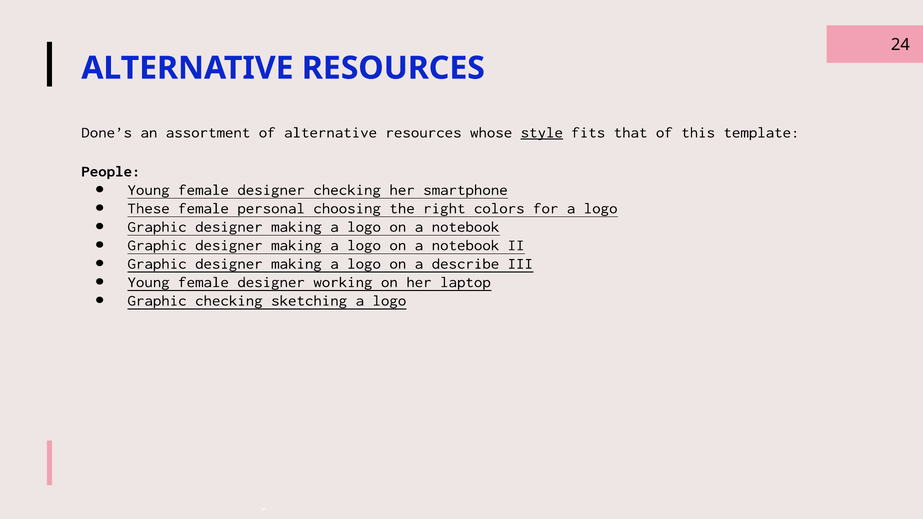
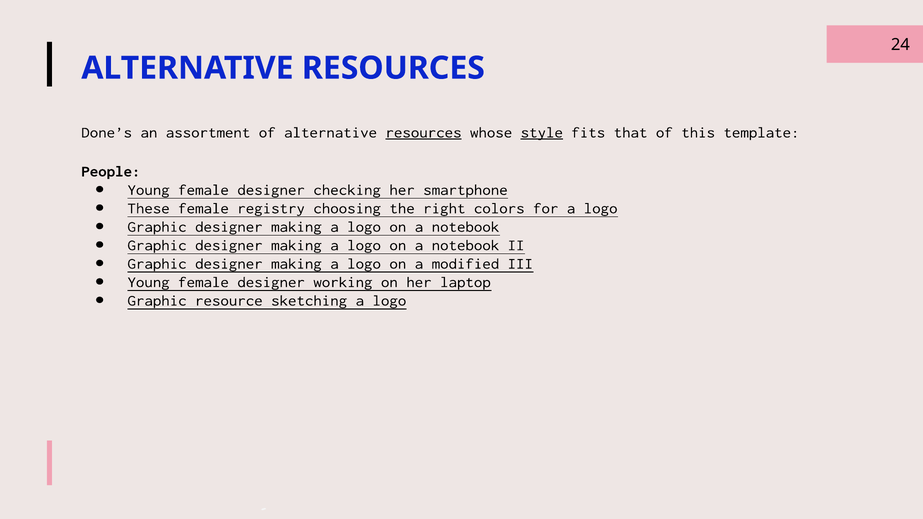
resources at (424, 132) underline: none -> present
personal: personal -> registry
describe: describe -> modified
Graphic checking: checking -> resource
